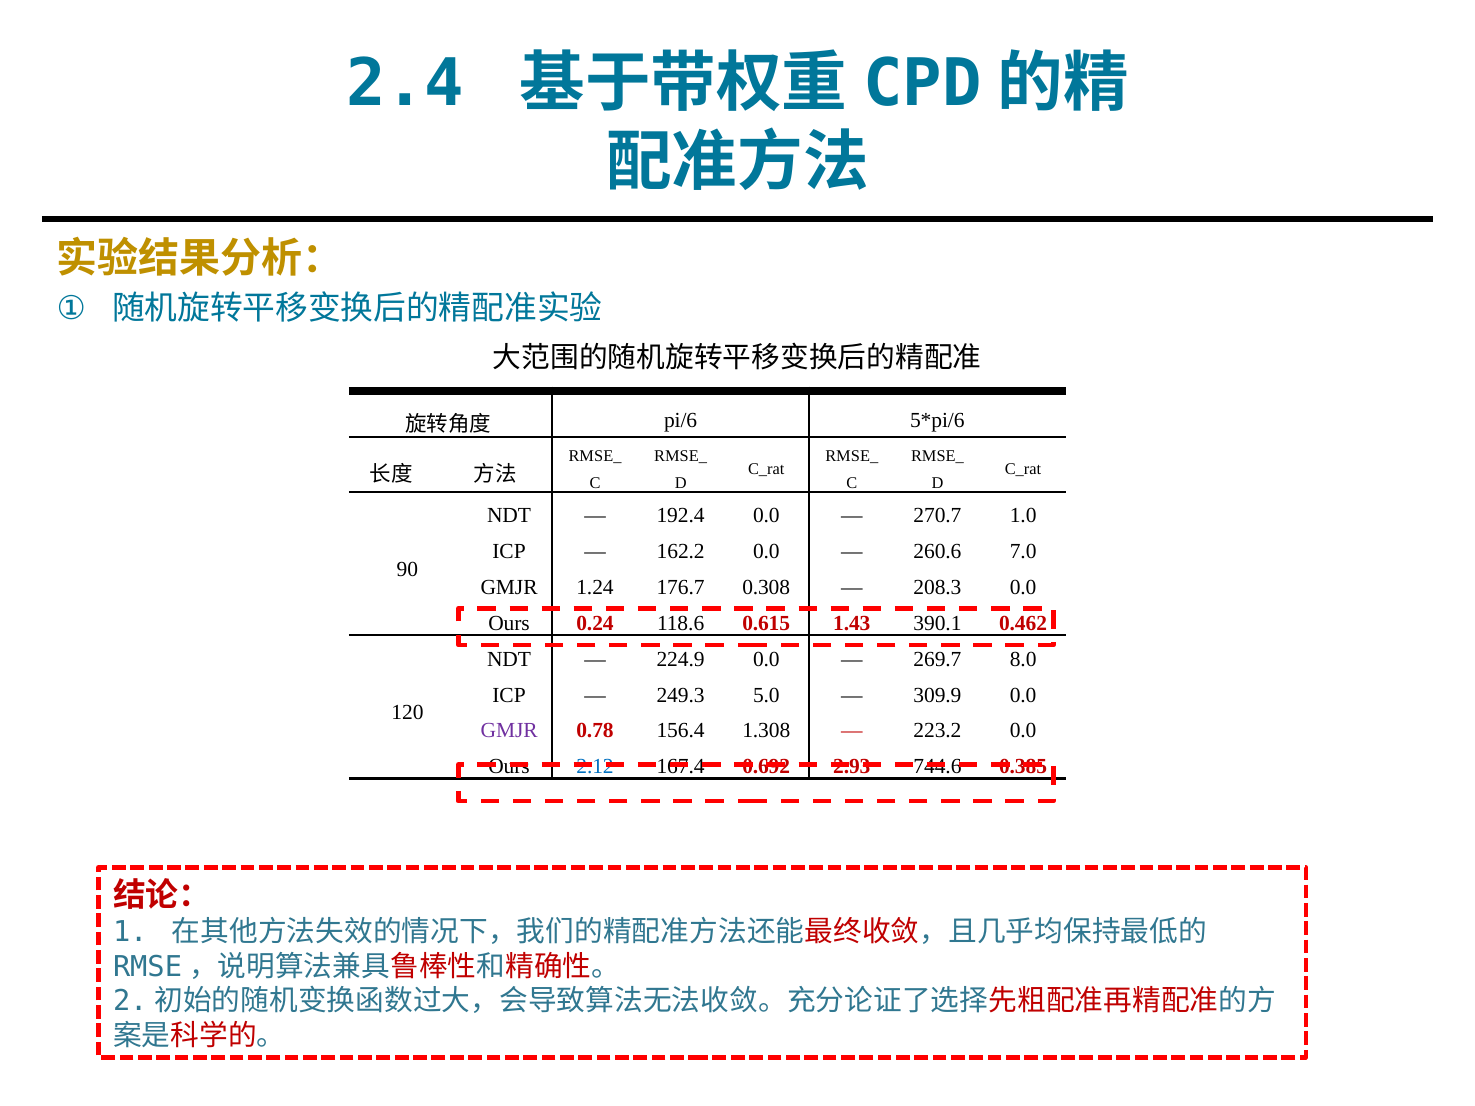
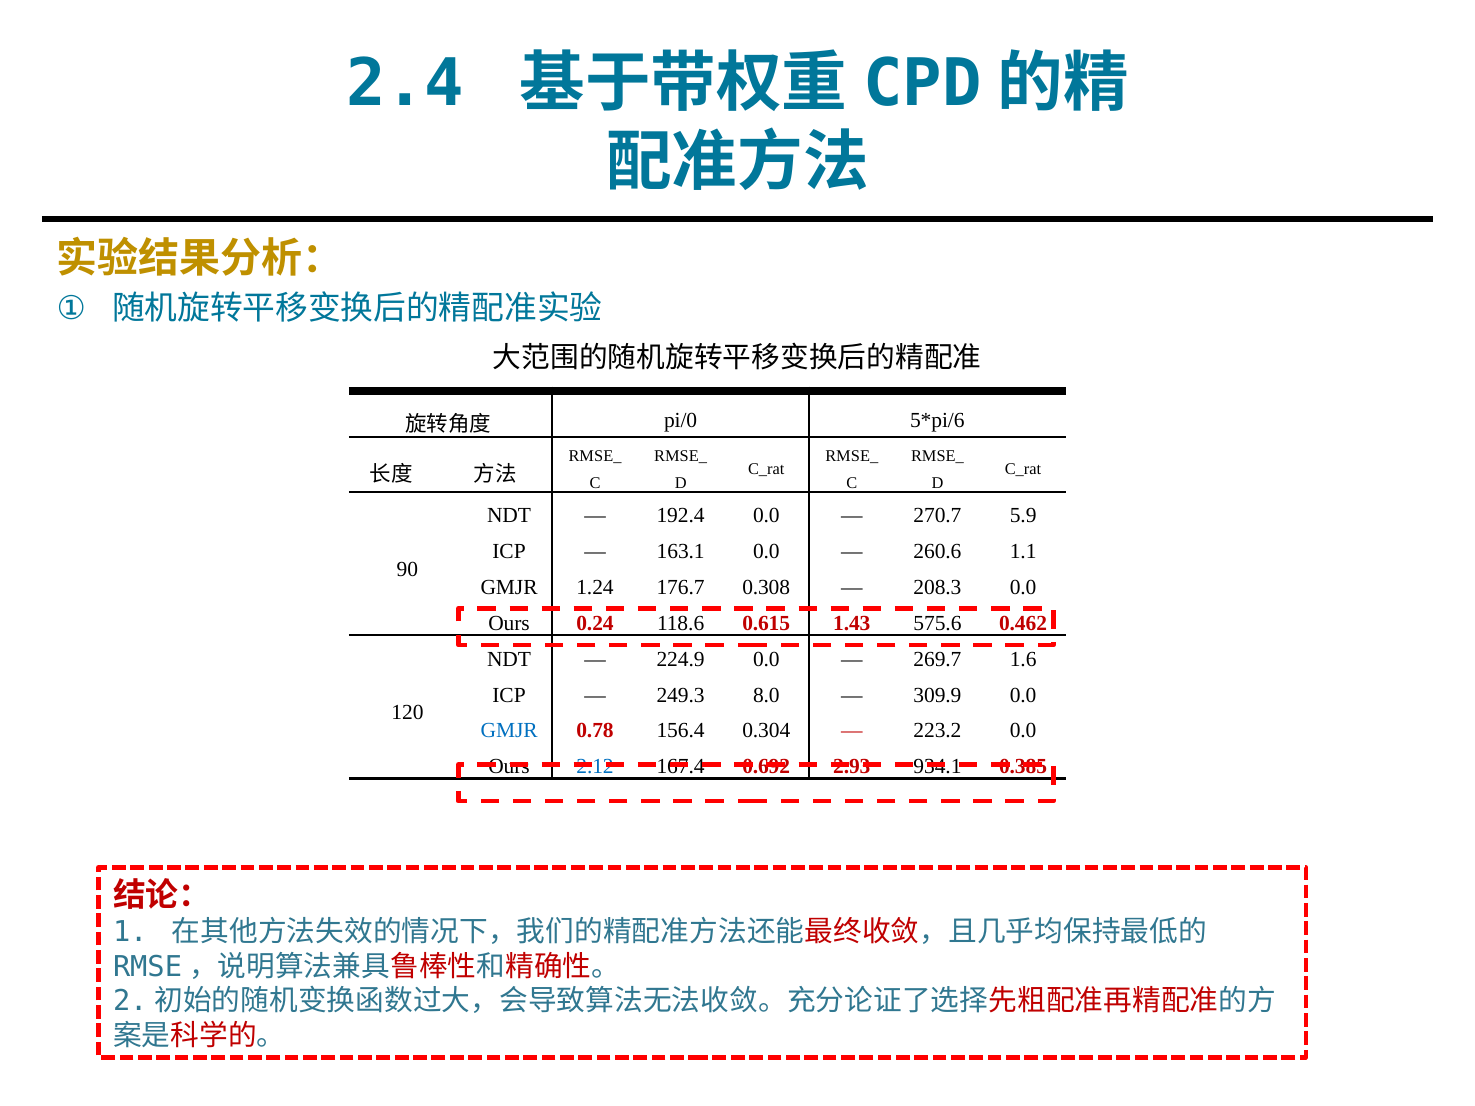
pi/6: pi/6 -> pi/0
1.0: 1.0 -> 5.9
162.2: 162.2 -> 163.1
7.0: 7.0 -> 1.1
390.1: 390.1 -> 575.6
8.0: 8.0 -> 1.6
5.0: 5.0 -> 8.0
GMJR at (509, 731) colour: purple -> blue
1.308: 1.308 -> 0.304
744.6: 744.6 -> 934.1
